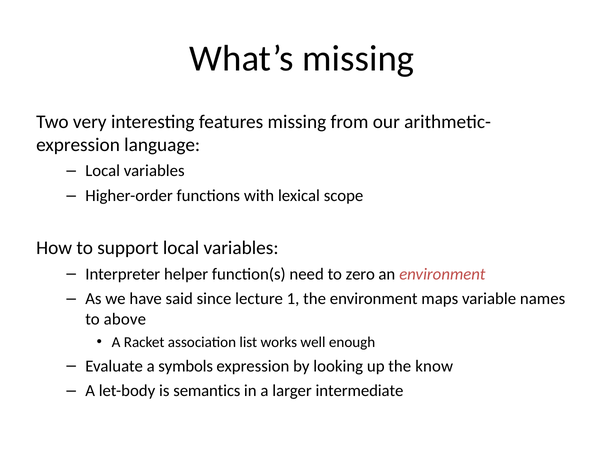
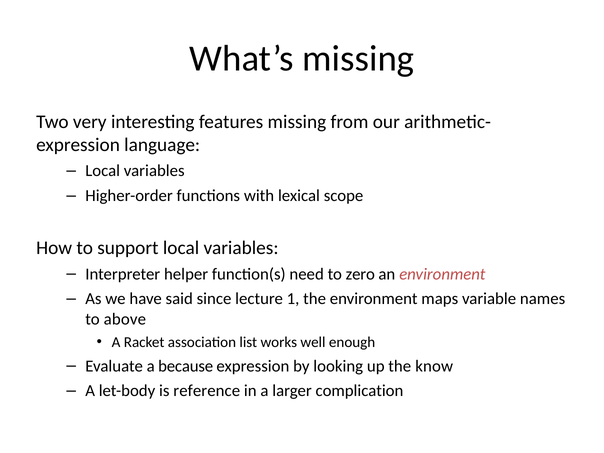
symbols: symbols -> because
semantics: semantics -> reference
intermediate: intermediate -> complication
